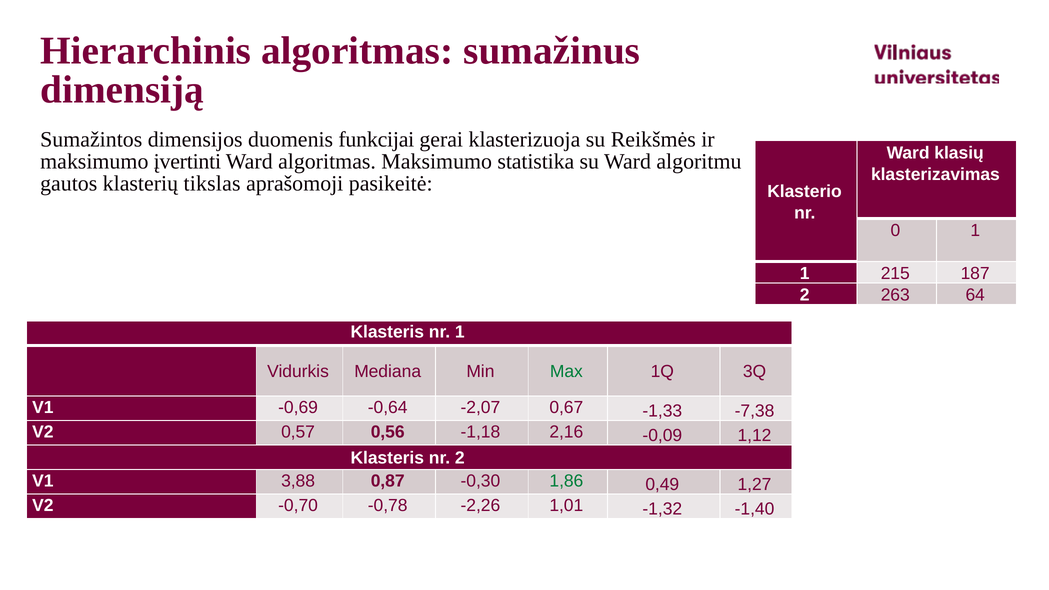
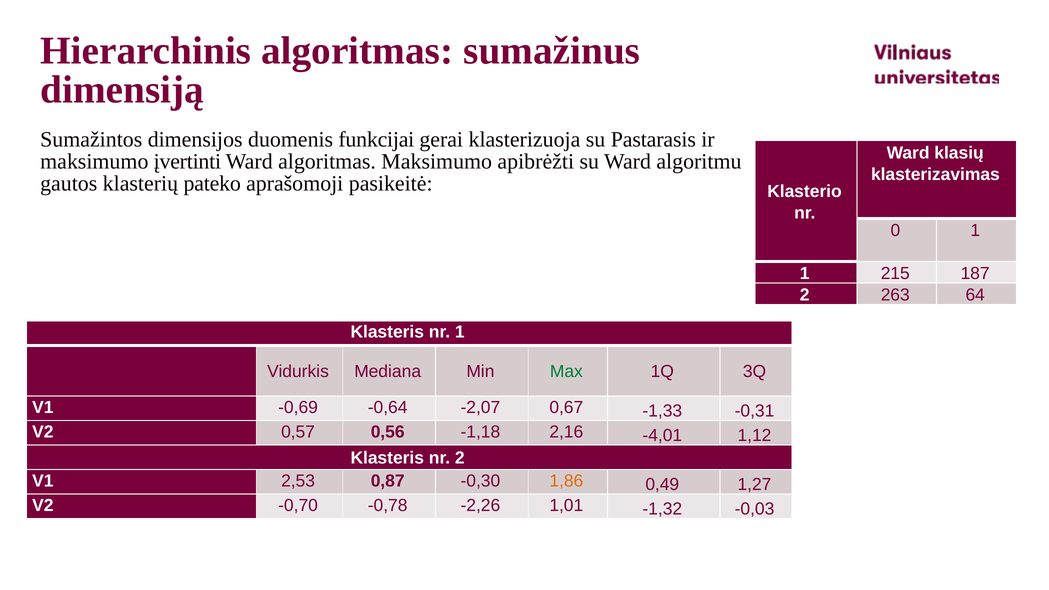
Reikšmės: Reikšmės -> Pastarasis
statistika: statistika -> apibrėžti
tikslas: tikslas -> pateko
-7,38: -7,38 -> -0,31
-0,09: -0,09 -> -4,01
3,88: 3,88 -> 2,53
1,86 colour: green -> orange
-1,40: -1,40 -> -0,03
